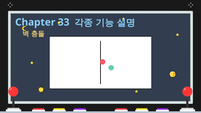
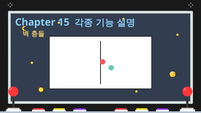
33: 33 -> 15
